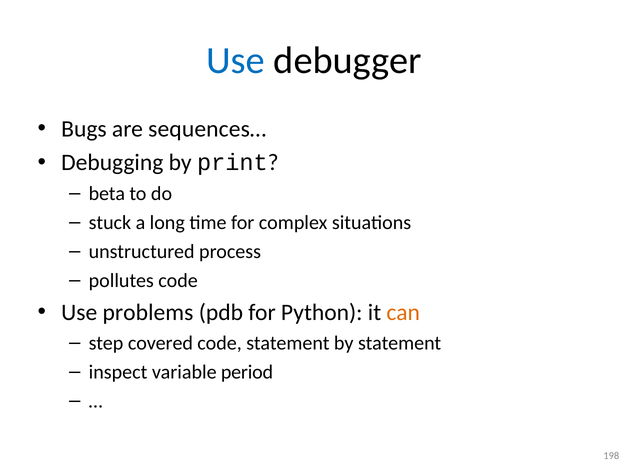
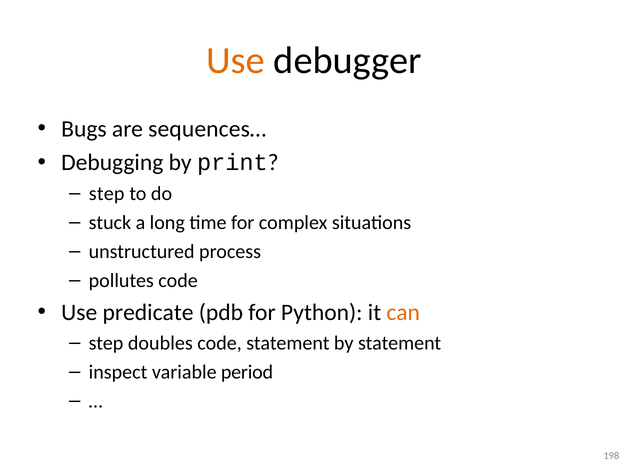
Use at (235, 61) colour: blue -> orange
beta at (107, 194): beta -> step
problems: problems -> predicate
covered: covered -> doubles
